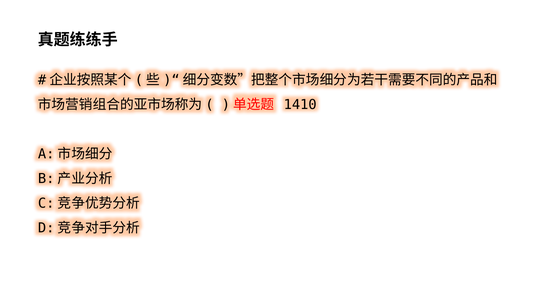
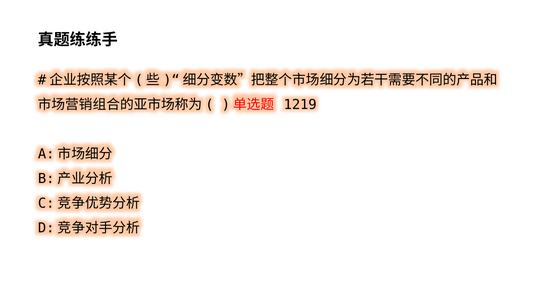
1410: 1410 -> 1219
